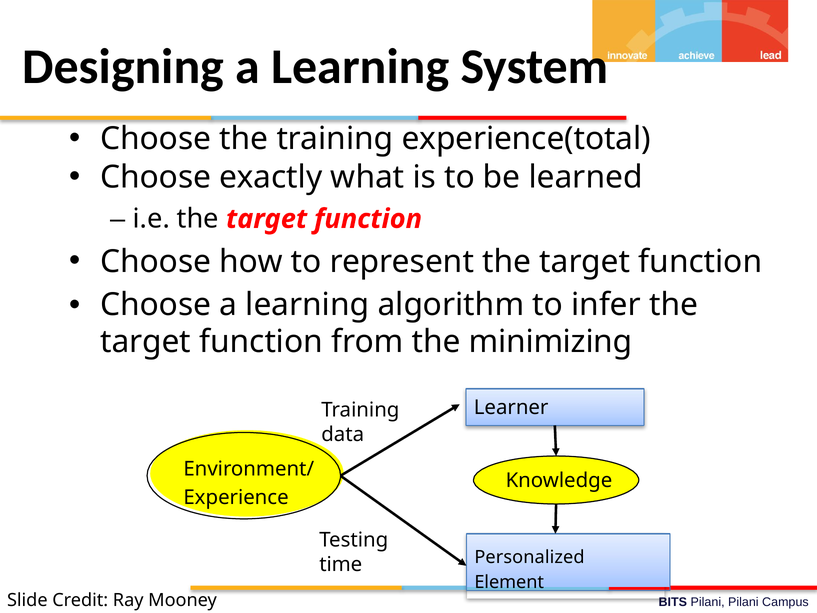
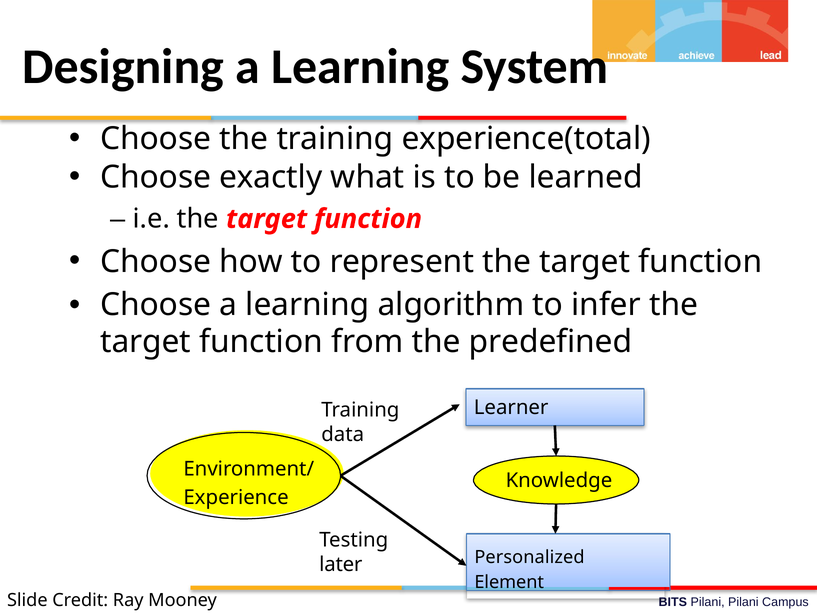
minimizing: minimizing -> predefined
time: time -> later
